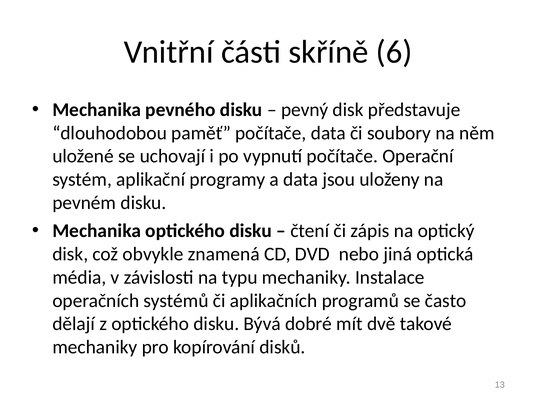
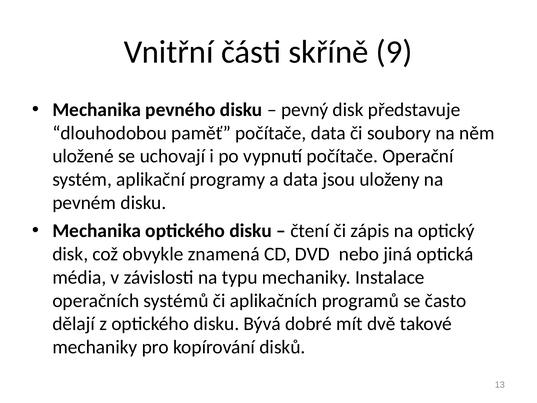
6: 6 -> 9
